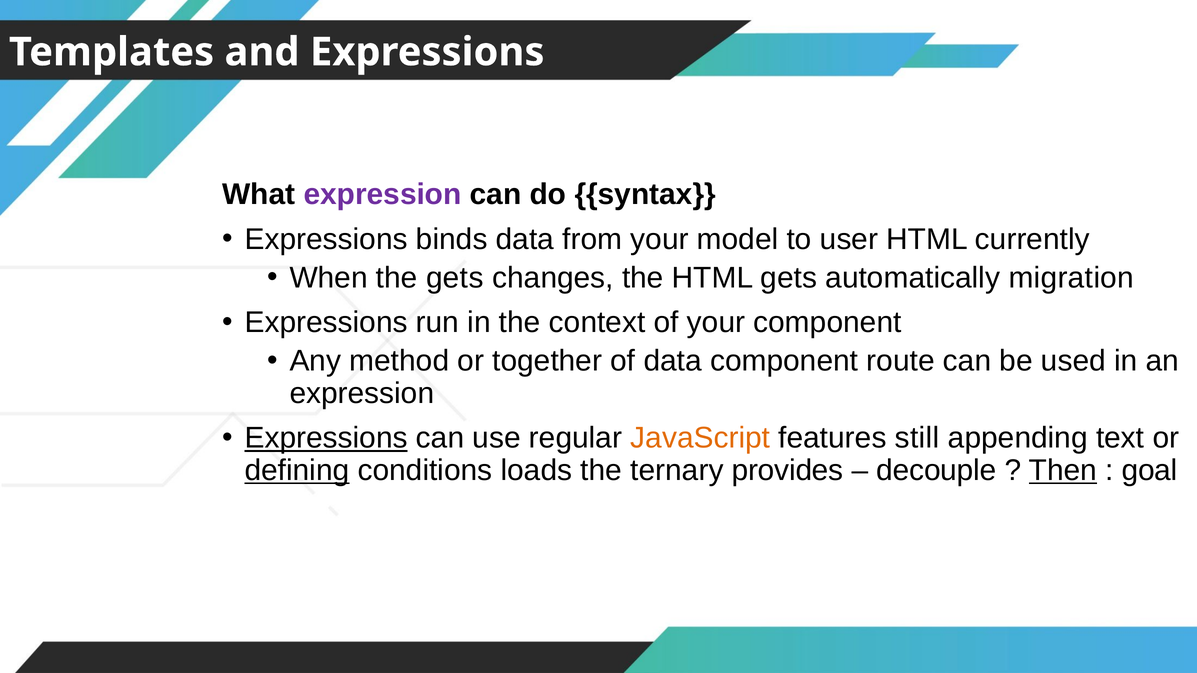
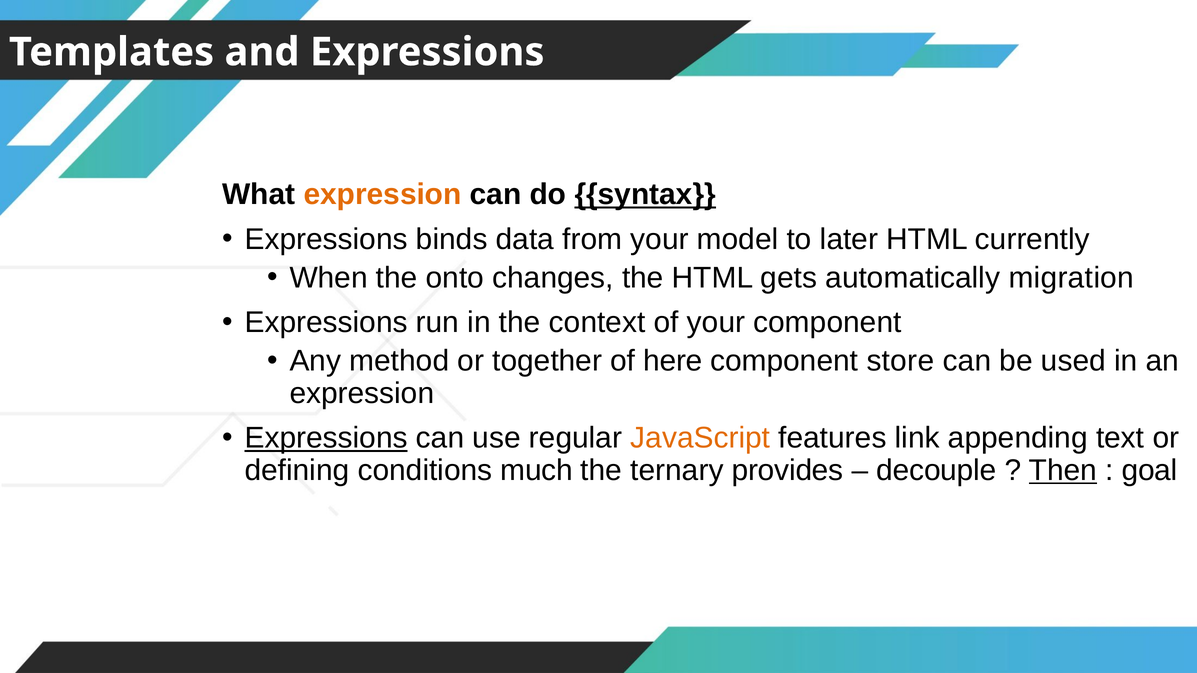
expression at (383, 195) colour: purple -> orange
syntax underline: none -> present
user: user -> later
the gets: gets -> onto
of data: data -> here
route: route -> store
still: still -> link
defining underline: present -> none
loads: loads -> much
